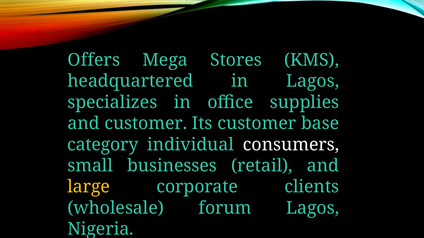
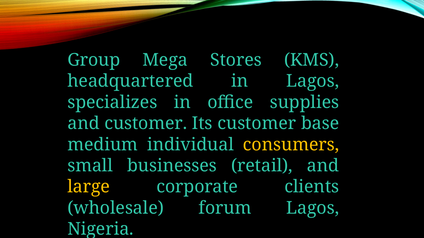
Offers: Offers -> Group
category: category -> medium
consumers colour: white -> yellow
